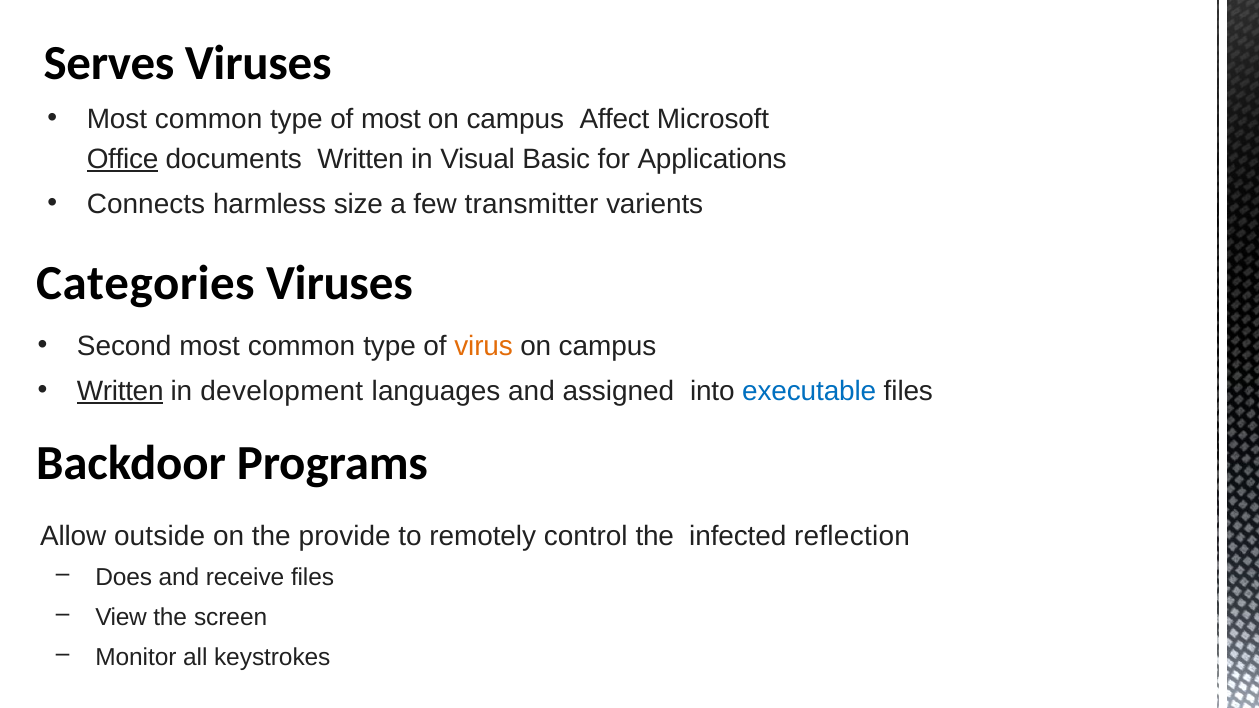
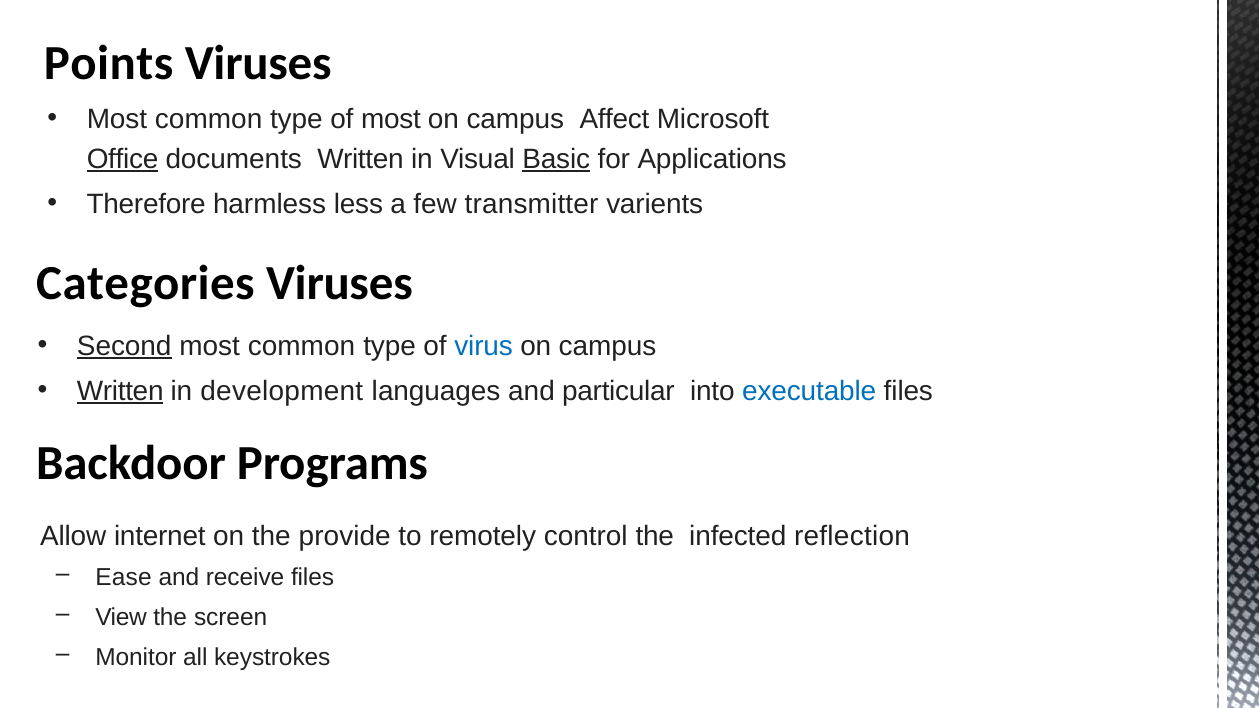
Serves: Serves -> Points
Basic underline: none -> present
Connects: Connects -> Therefore
size: size -> less
Second underline: none -> present
virus colour: orange -> blue
assigned: assigned -> particular
outside: outside -> internet
Does: Does -> Ease
